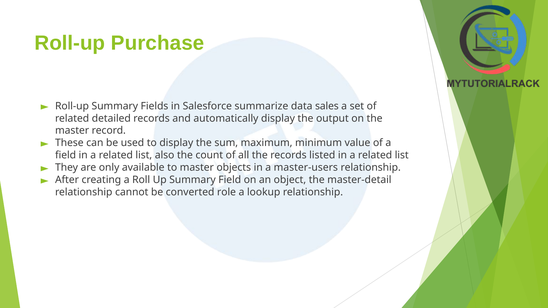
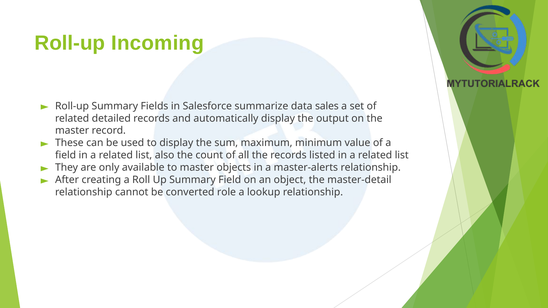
Purchase: Purchase -> Incoming
master-users: master-users -> master-alerts
